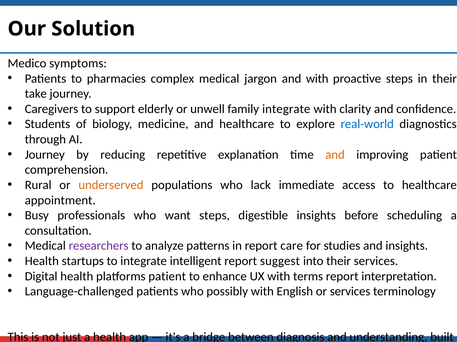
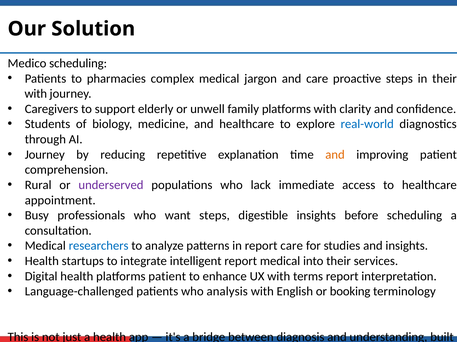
Medico symptoms: symptoms -> scheduling
and with: with -> care
take at (36, 94): take -> with
family integrate: integrate -> platforms
underserved colour: orange -> purple
researchers colour: purple -> blue
report suggest: suggest -> medical
possibly: possibly -> analysis
or services: services -> booking
